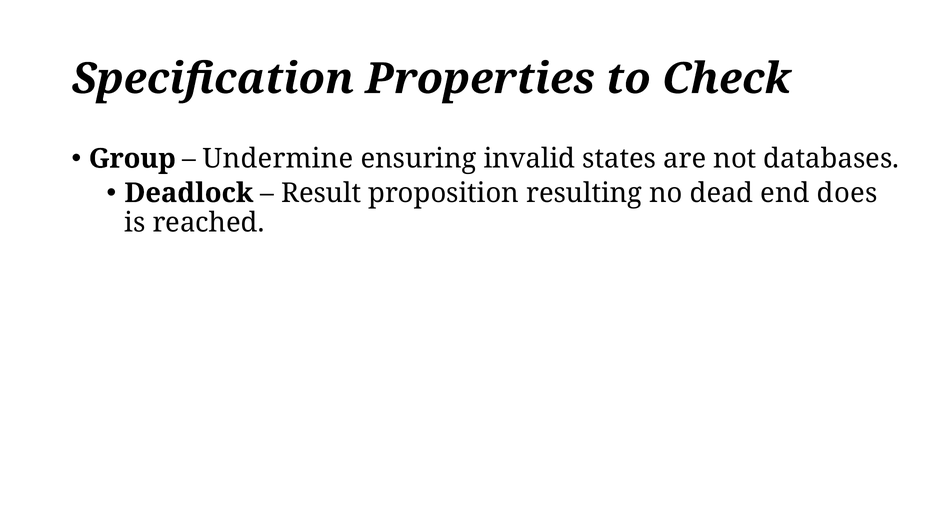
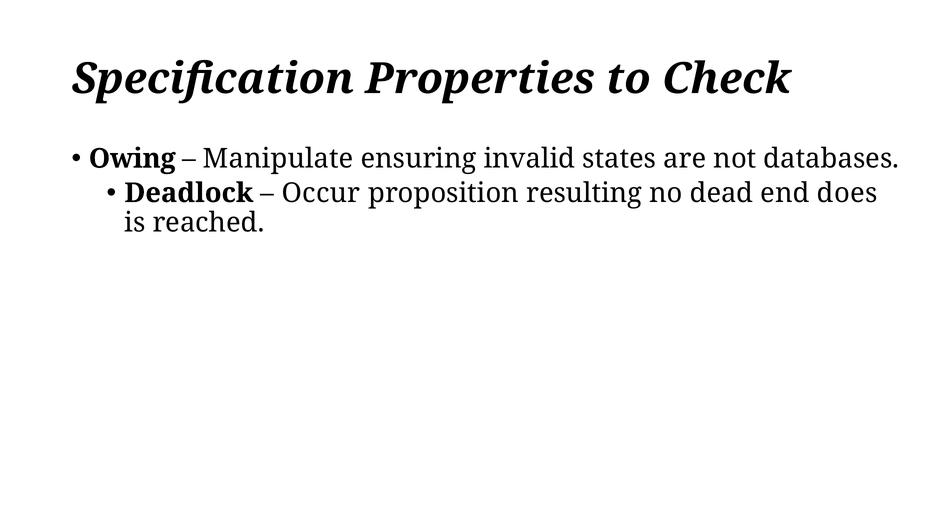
Group: Group -> Owing
Undermine: Undermine -> Manipulate
Result: Result -> Occur
